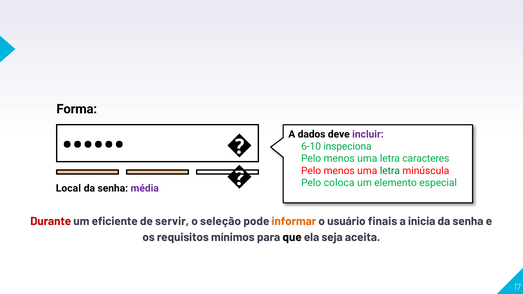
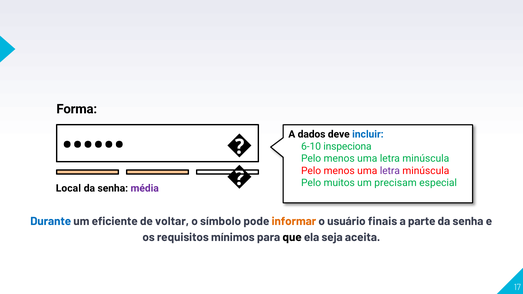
incluir colour: purple -> blue
caracteres at (426, 159): caracteres -> minúscula
letra at (390, 171) colour: green -> purple
coloca: coloca -> muitos
elemento: elemento -> precisam
Durante colour: red -> blue
servir: servir -> voltar
seleção: seleção -> símbolo
inicia: inicia -> parte
